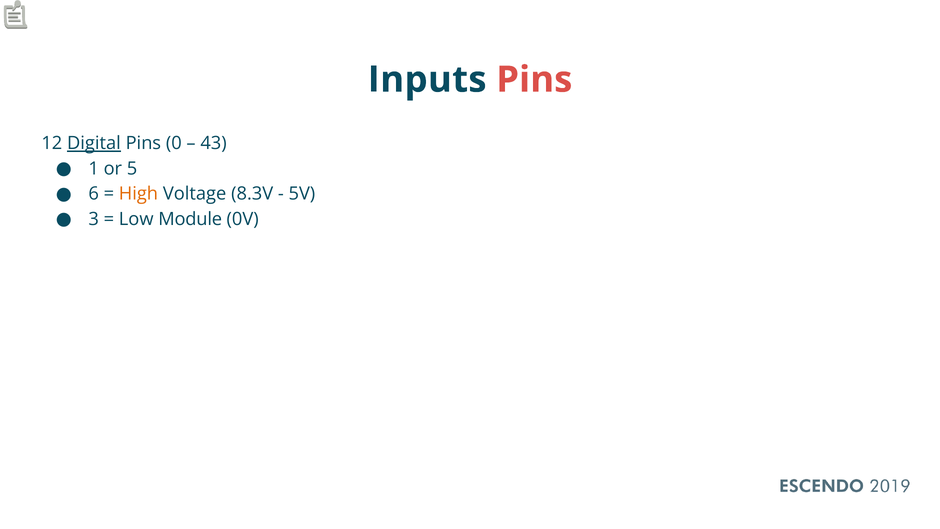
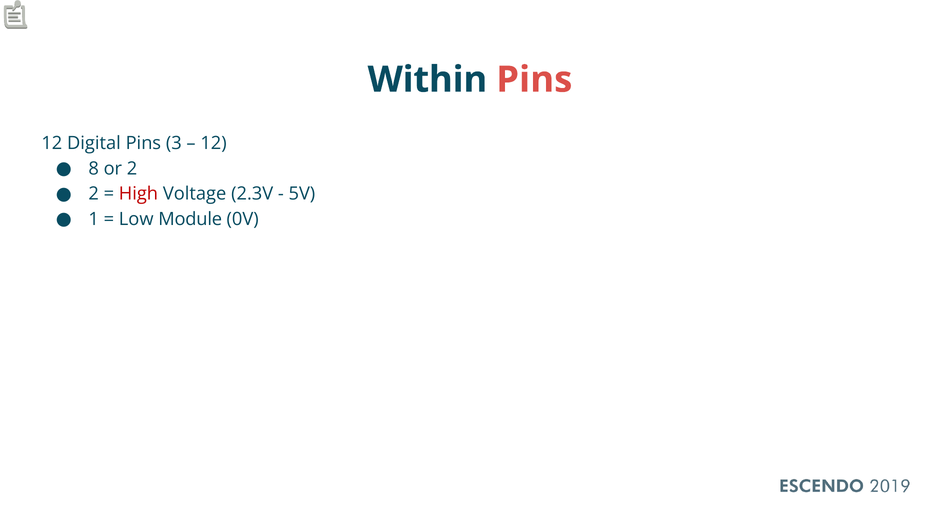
Inputs: Inputs -> Within
Digital underline: present -> none
0: 0 -> 3
43 at (214, 143): 43 -> 12
1: 1 -> 8
or 5: 5 -> 2
6 at (94, 194): 6 -> 2
High colour: orange -> red
8.3V: 8.3V -> 2.3V
3: 3 -> 1
